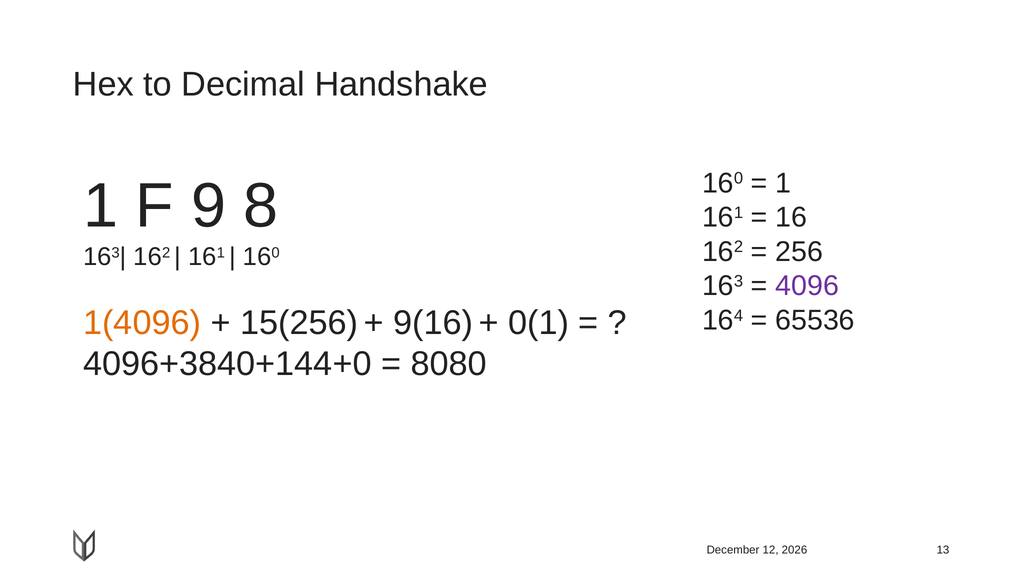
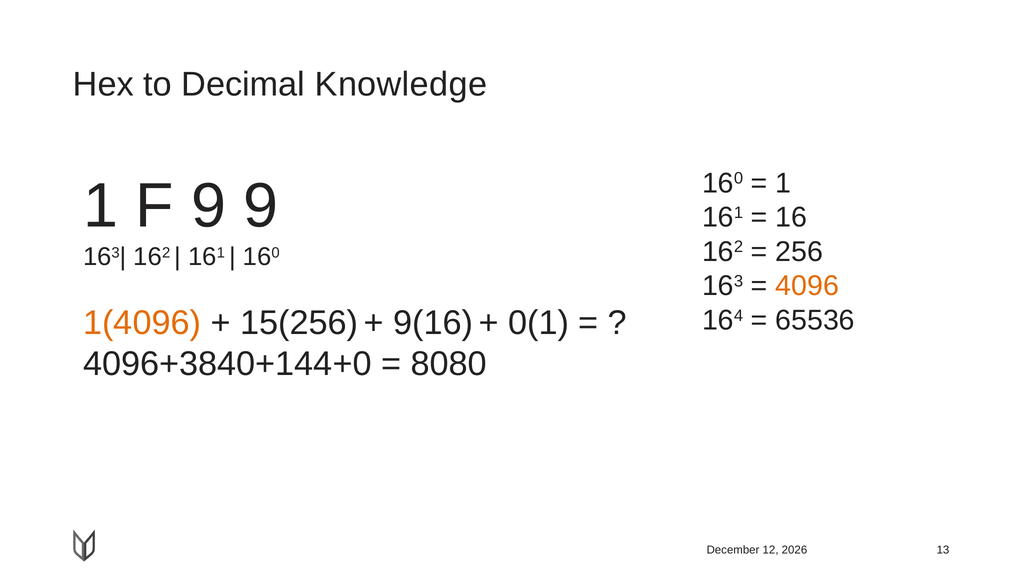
Handshake: Handshake -> Knowledge
9 8: 8 -> 9
4096 colour: purple -> orange
